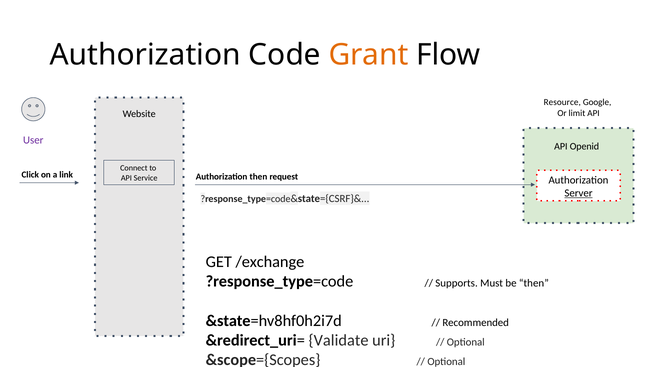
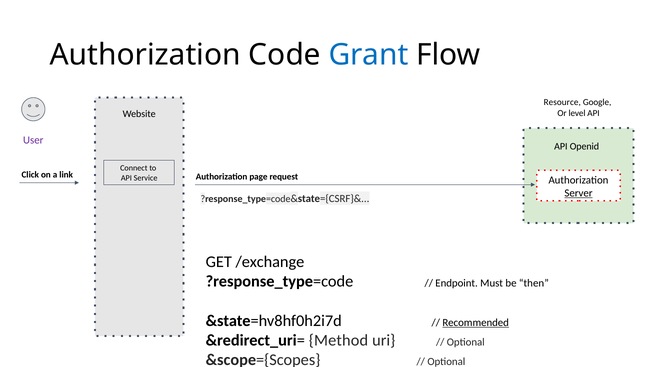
Grant colour: orange -> blue
limit: limit -> level
Authorization then: then -> page
Supports: Supports -> Endpoint
Recommended underline: none -> present
Validate: Validate -> Method
